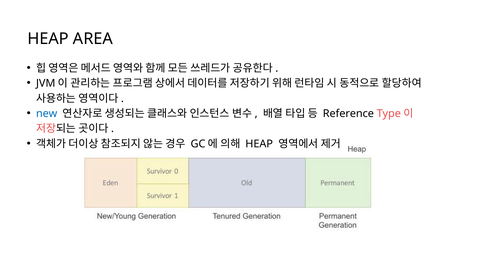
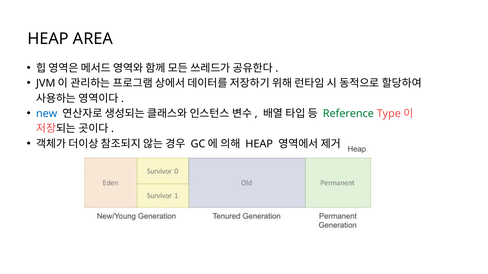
Reference colour: black -> green
